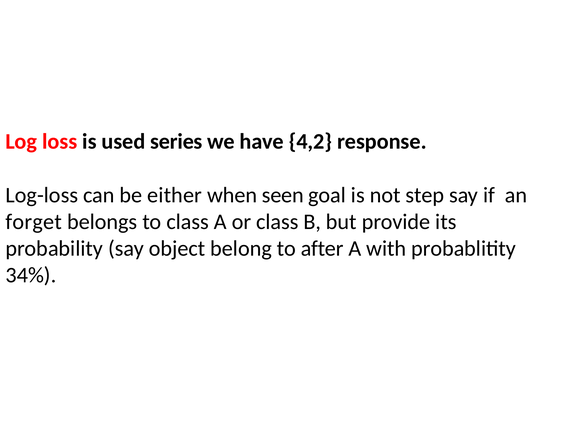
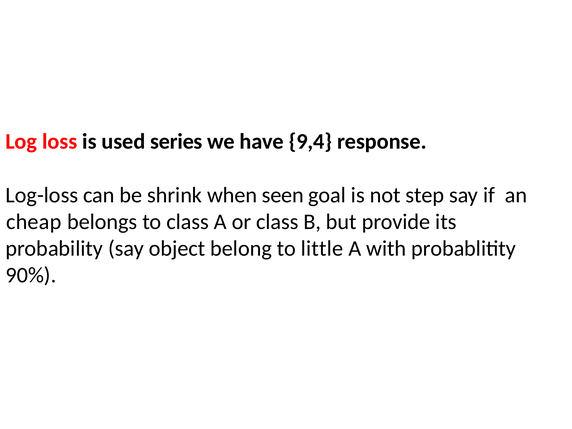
4,2: 4,2 -> 9,4
either: either -> shrink
forget: forget -> cheap
after: after -> little
34%: 34% -> 90%
